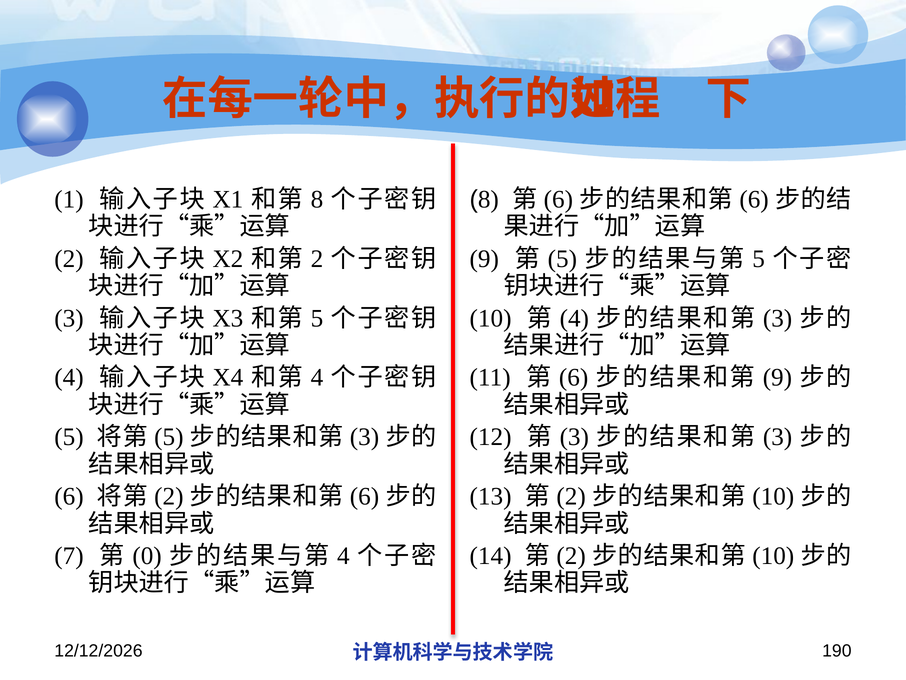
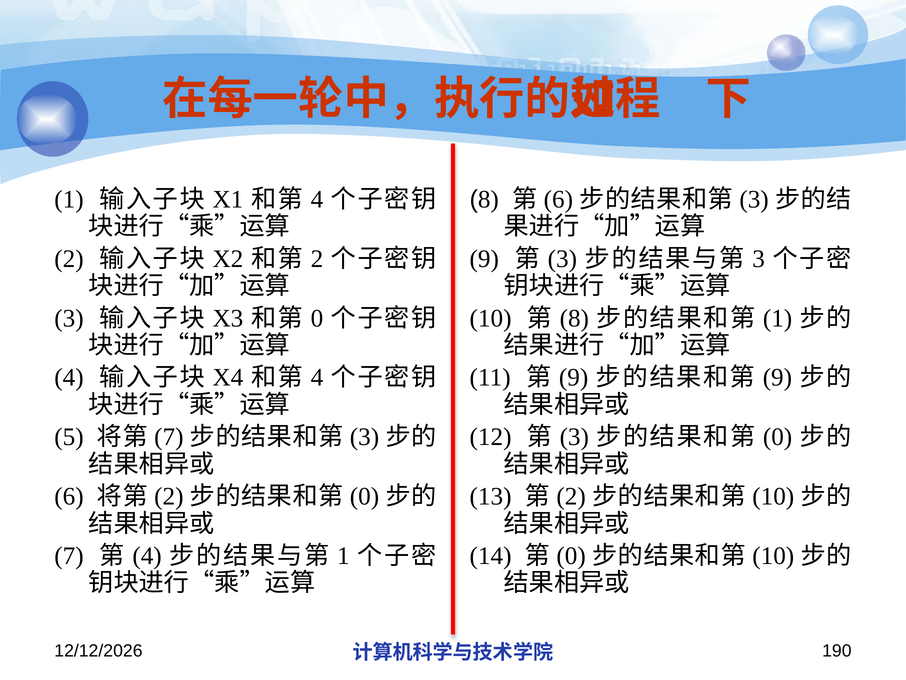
6 at (754, 199): 6 -> 3
8 at (317, 199): 8 -> 4
5 at (562, 259): 5 -> 3
5 at (759, 259): 5 -> 3
5 at (317, 318): 5 -> 0
4 at (574, 318): 4 -> 8
3 at (778, 318): 3 -> 1
6 at (574, 377): 6 -> 9
5 at (169, 437): 5 -> 7
3 at (778, 437): 3 -> 0
6 at (365, 496): 6 -> 0
0 at (147, 556): 0 -> 4
4 at (343, 556): 4 -> 1
2 at (571, 556): 2 -> 0
